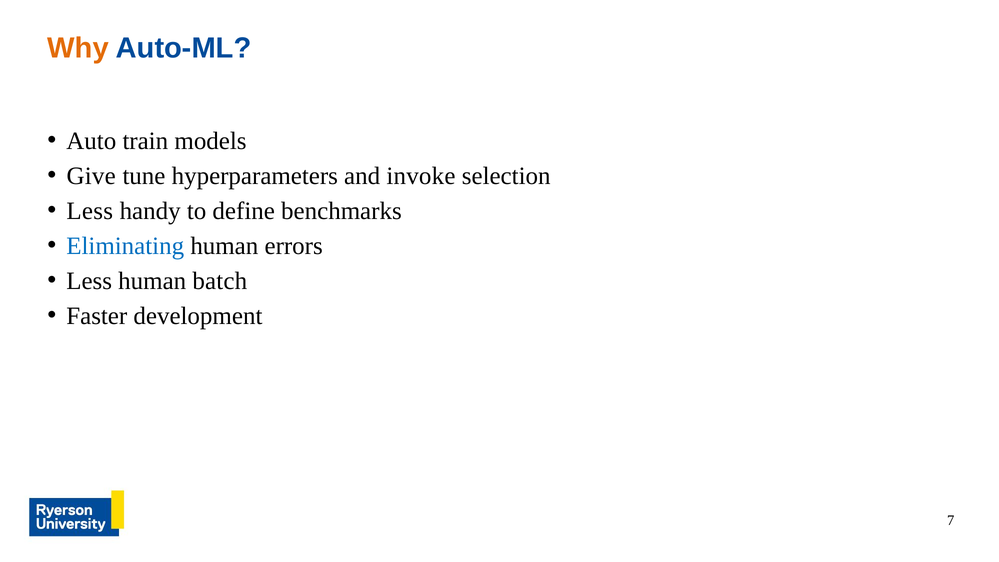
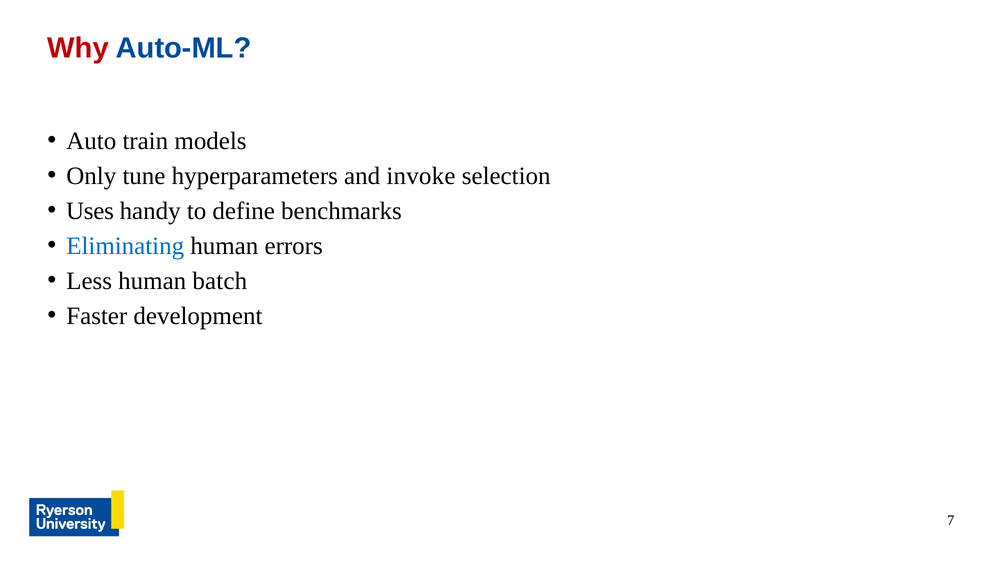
Why colour: orange -> red
Give: Give -> Only
Less at (90, 211): Less -> Uses
